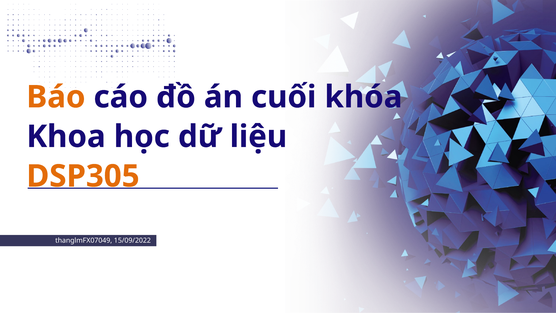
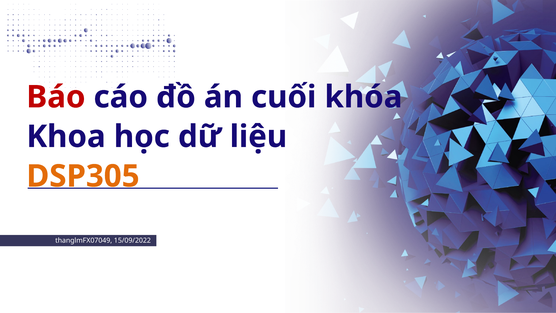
Báo colour: orange -> red
